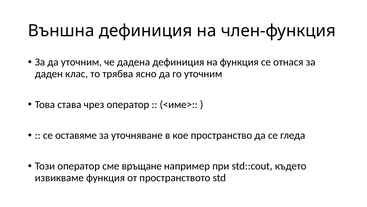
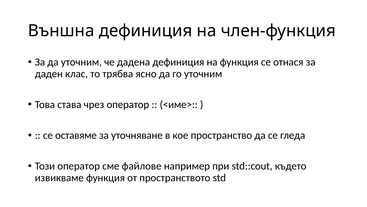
връщане: връщане -> файлове
